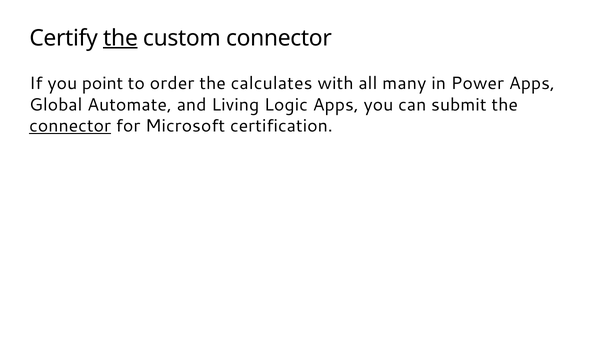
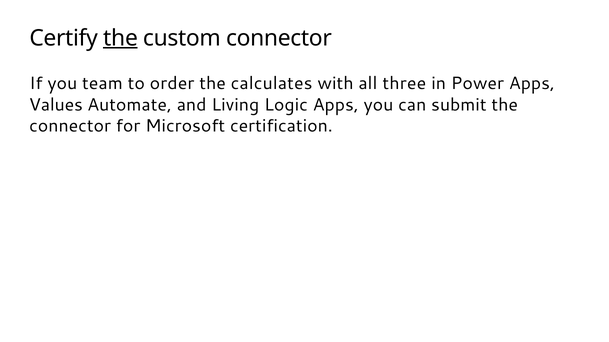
point: point -> team
many: many -> three
Global: Global -> Values
connector at (70, 126) underline: present -> none
